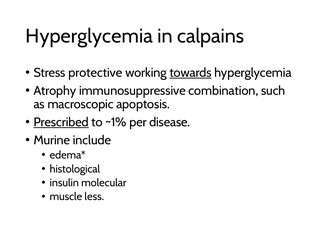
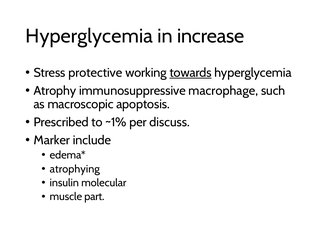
calpains: calpains -> increase
combination: combination -> macrophage
Prescribed underline: present -> none
disease: disease -> discuss
Murine: Murine -> Marker
histological: histological -> atrophying
less: less -> part
